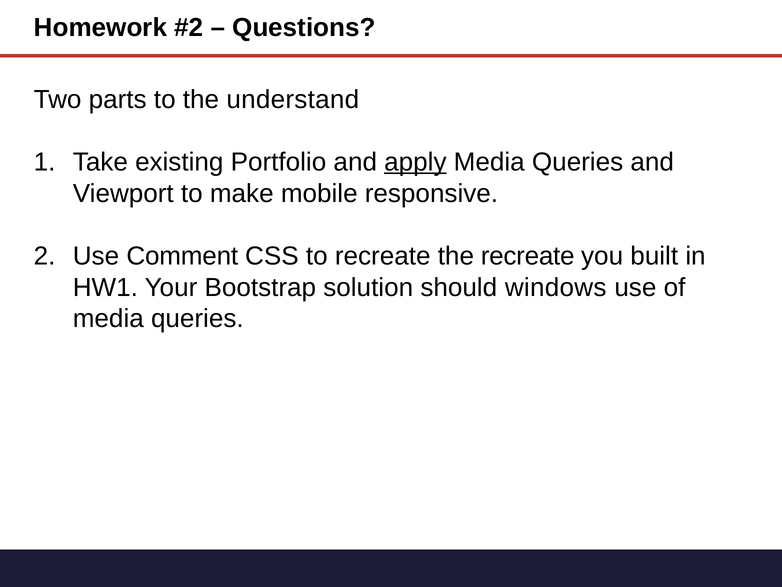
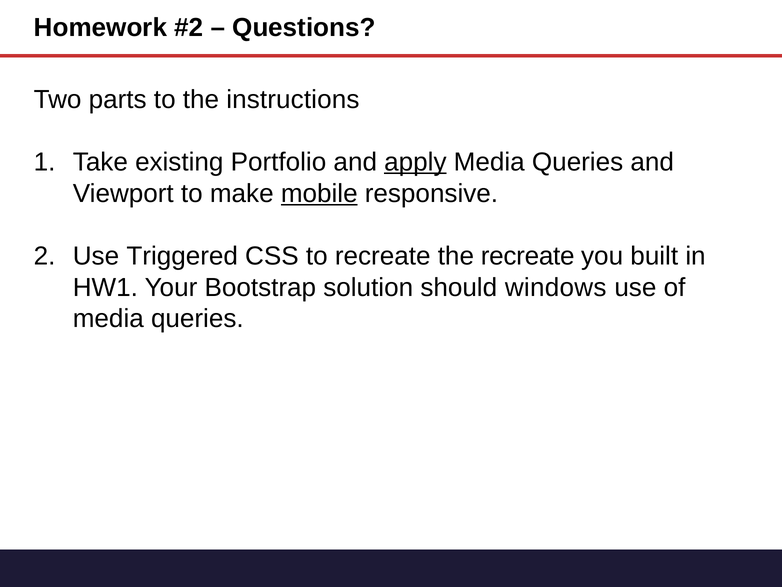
understand: understand -> instructions
mobile underline: none -> present
Comment: Comment -> Triggered
